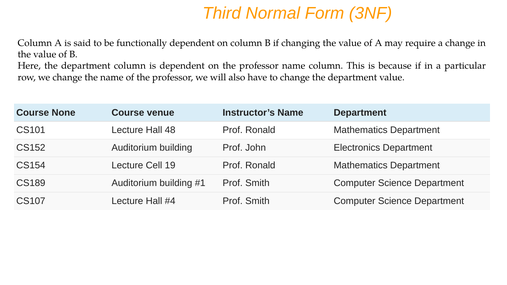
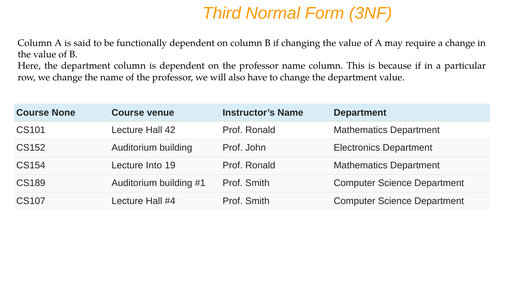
48: 48 -> 42
Cell: Cell -> Into
